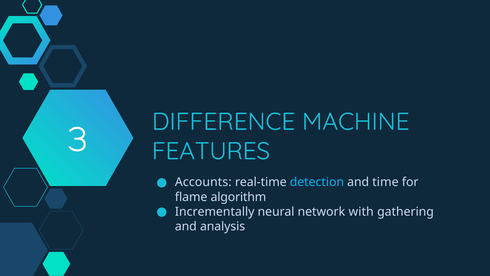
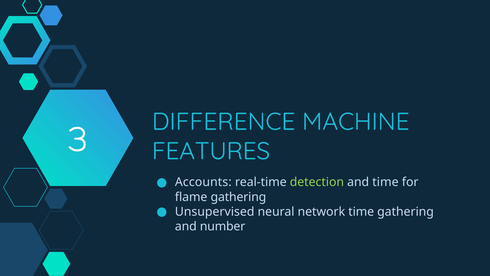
detection colour: light blue -> light green
flame algorithm: algorithm -> gathering
Incrementally: Incrementally -> Unsupervised
network with: with -> time
analysis: analysis -> number
